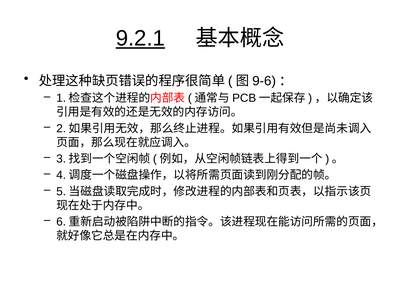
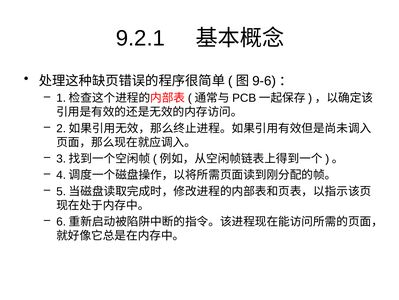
9.2.1 underline: present -> none
